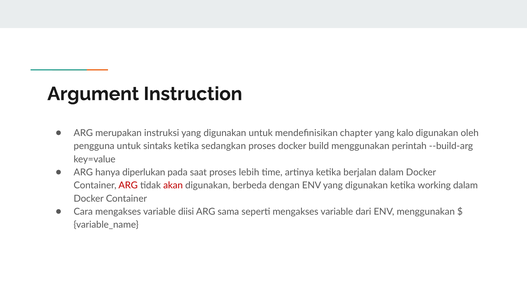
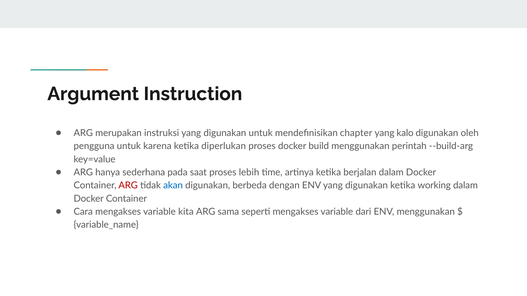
sintaks: sintaks -> karena
sedangkan: sedangkan -> diperlukan
diperlukan: diperlukan -> sederhana
akan colour: red -> blue
diisi: diisi -> kita
